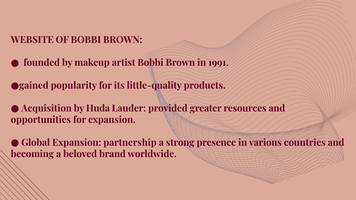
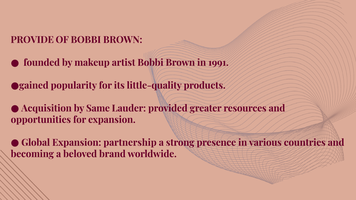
WEBSITE: WEBSITE -> PROVIDE
Huda: Huda -> Same
